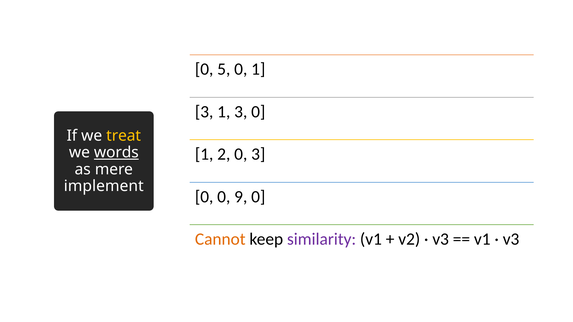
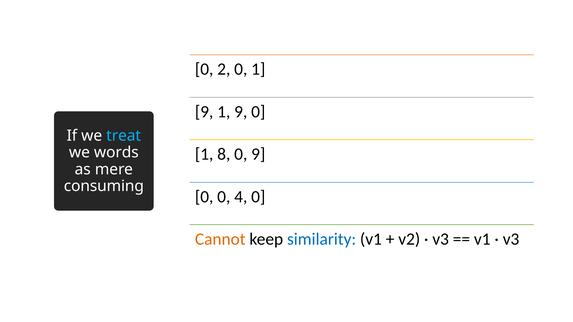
5: 5 -> 2
3 at (204, 112): 3 -> 9
3 at (241, 112): 3 -> 9
treat colour: yellow -> light blue
2: 2 -> 8
0 3: 3 -> 9
words underline: present -> none
implement: implement -> consuming
9: 9 -> 4
similarity colour: purple -> blue
